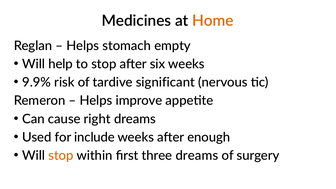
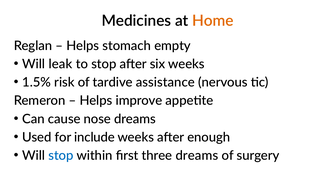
help: help -> leak
9.9%: 9.9% -> 1.5%
significant: significant -> assistance
right: right -> nose
stop at (61, 156) colour: orange -> blue
